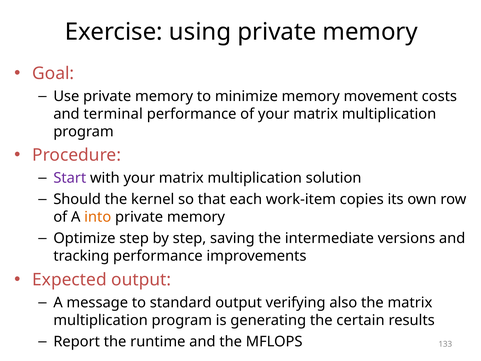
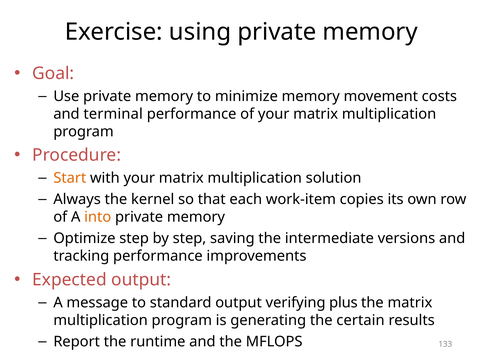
Start colour: purple -> orange
Should: Should -> Always
also: also -> plus
